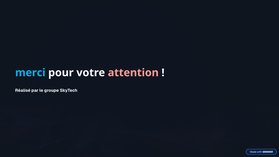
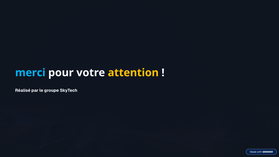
attention colour: pink -> yellow
